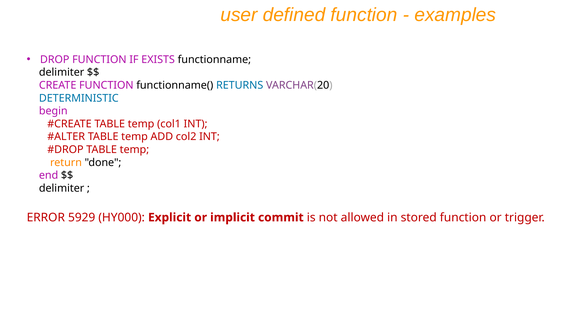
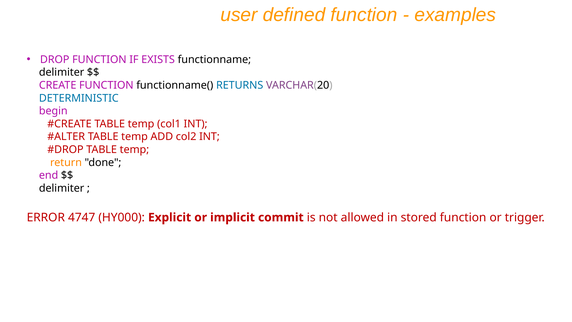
5929: 5929 -> 4747
